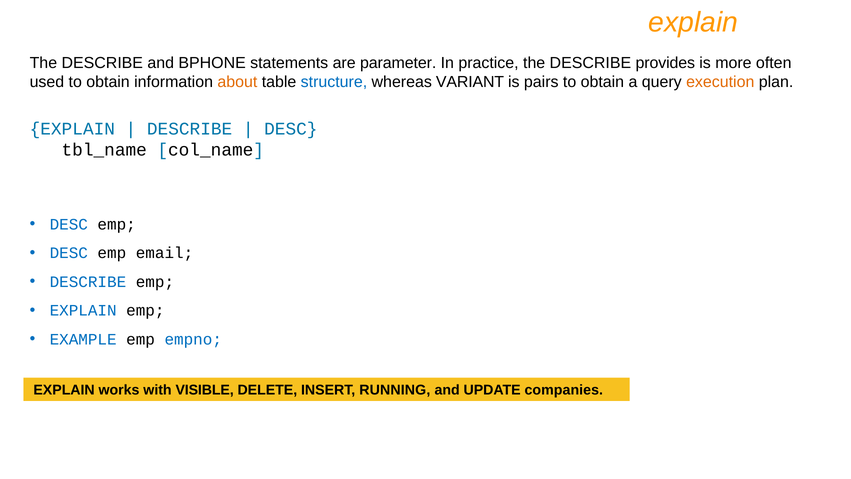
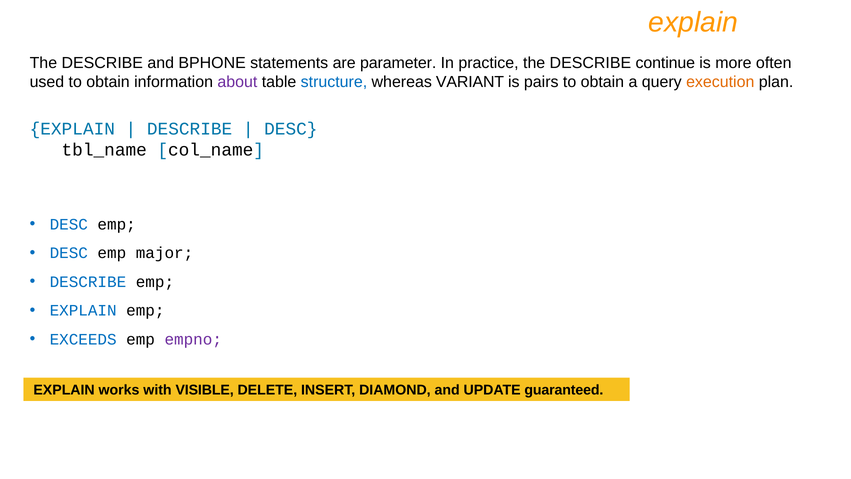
provides: provides -> continue
about colour: orange -> purple
email: email -> major
EXAMPLE: EXAMPLE -> EXCEEDS
empno colour: blue -> purple
RUNNING: RUNNING -> DIAMOND
companies: companies -> guaranteed
